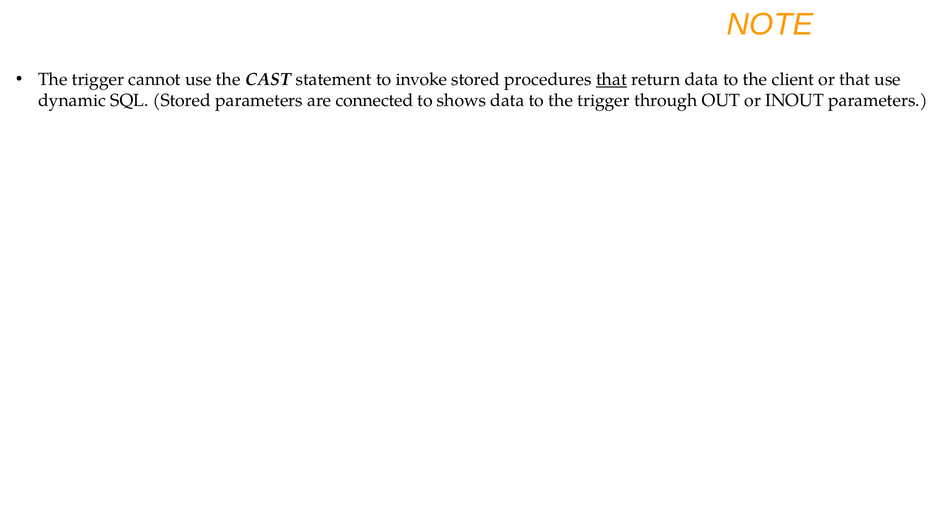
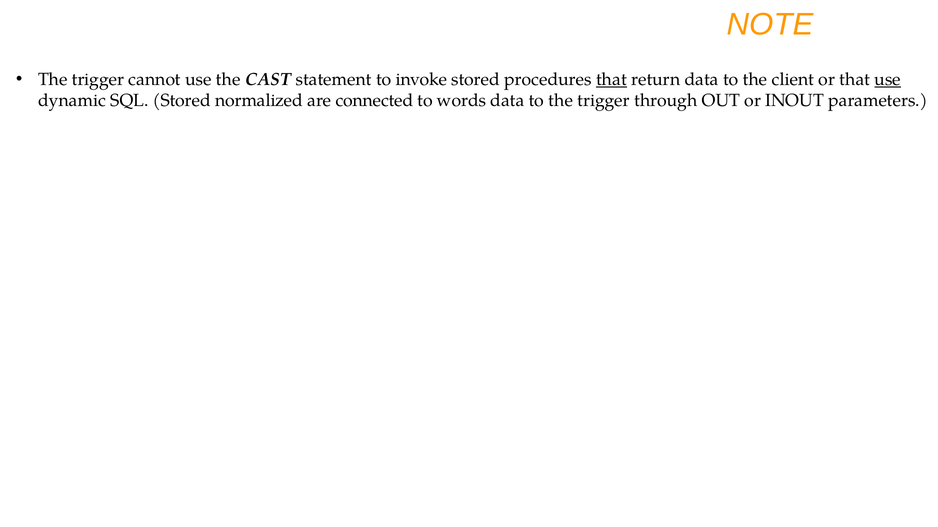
use at (888, 80) underline: none -> present
Stored parameters: parameters -> normalized
shows: shows -> words
